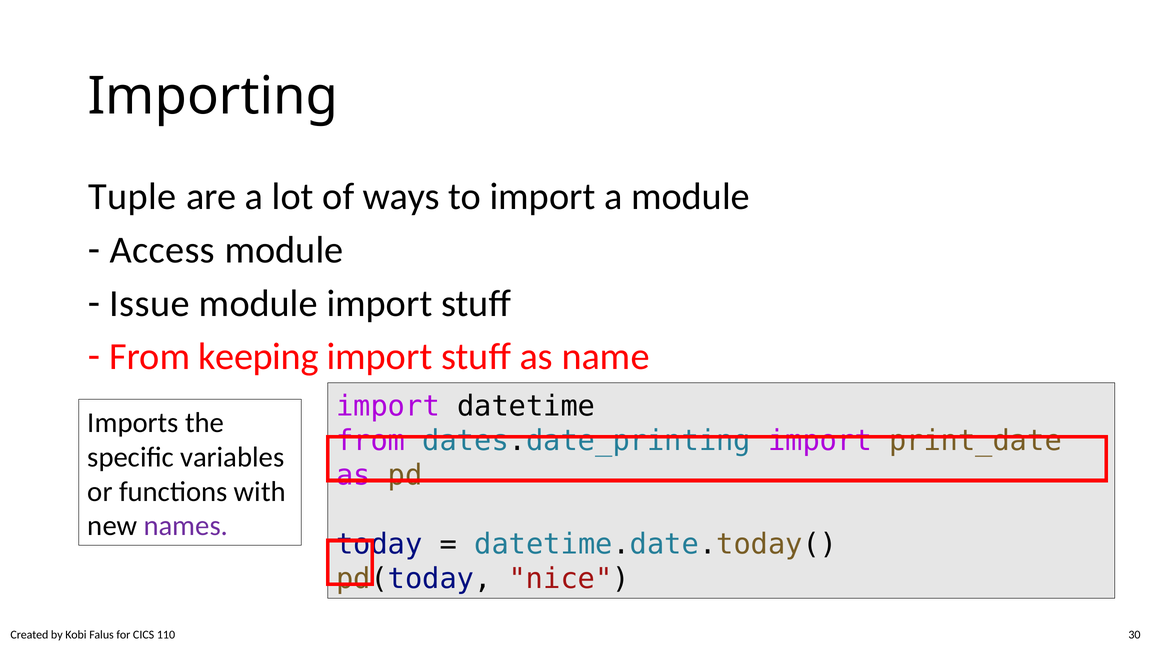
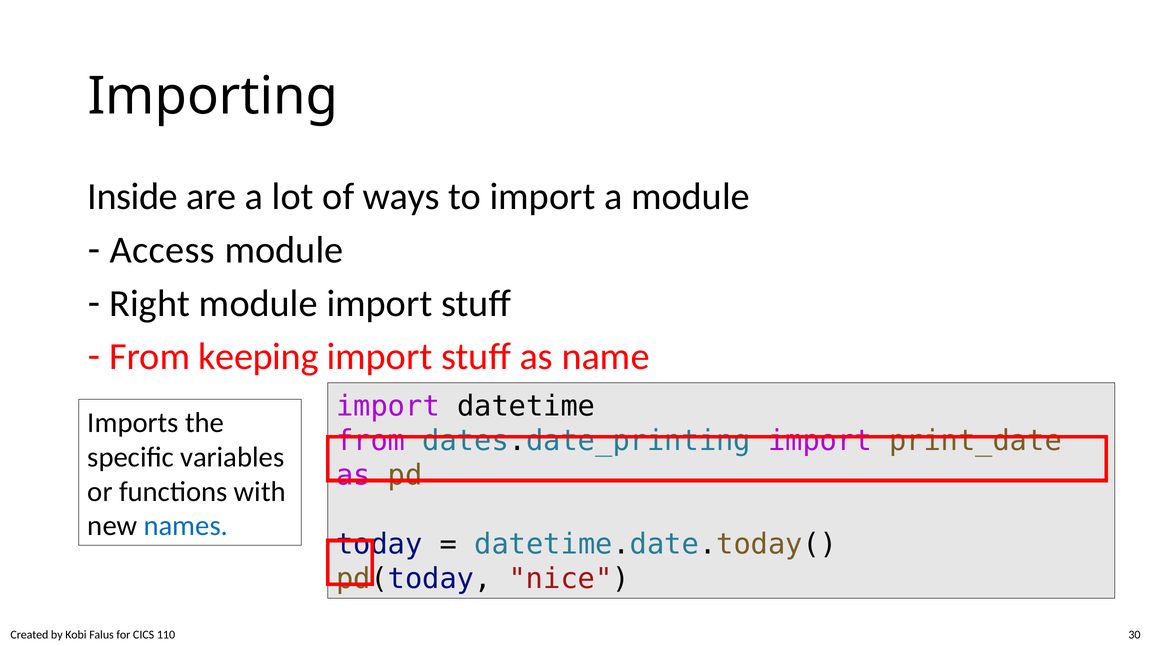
Tuple: Tuple -> Inside
Issue: Issue -> Right
names colour: purple -> blue
